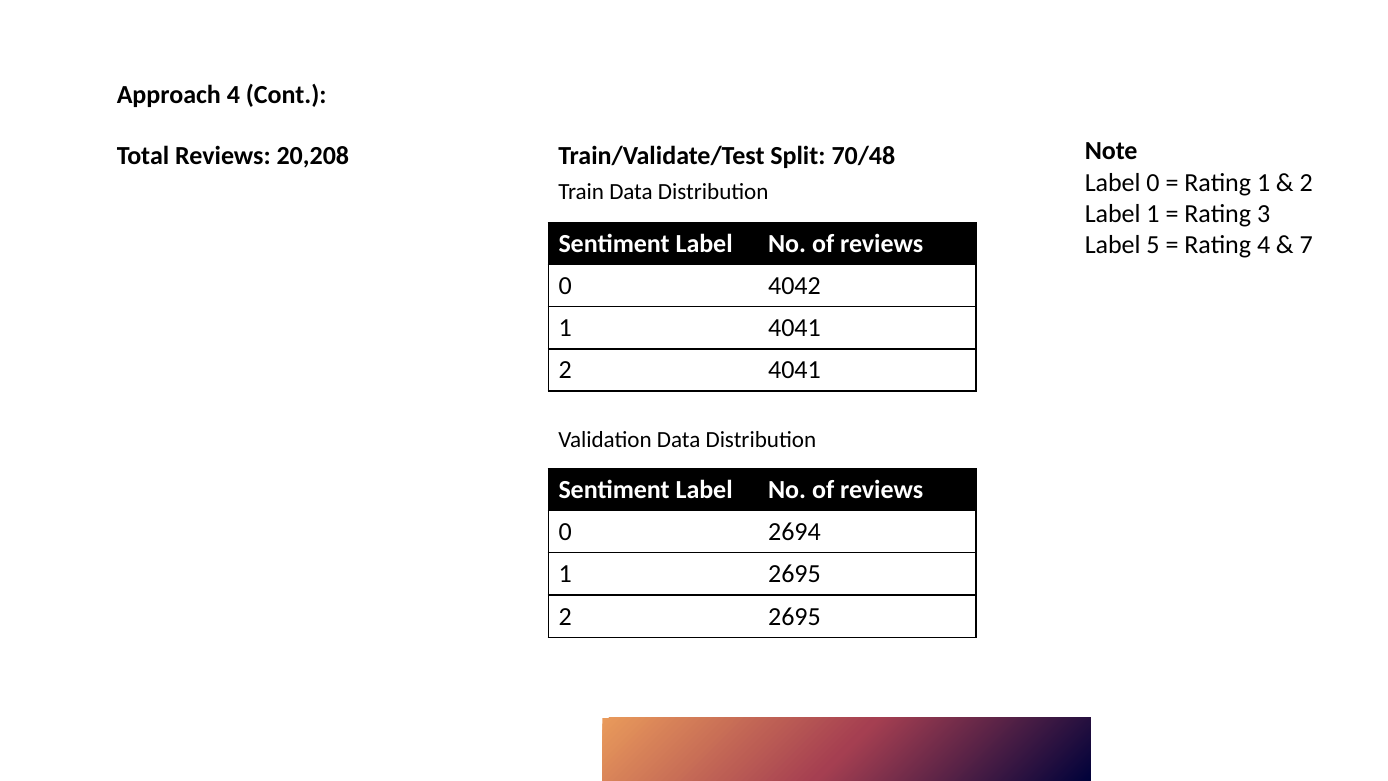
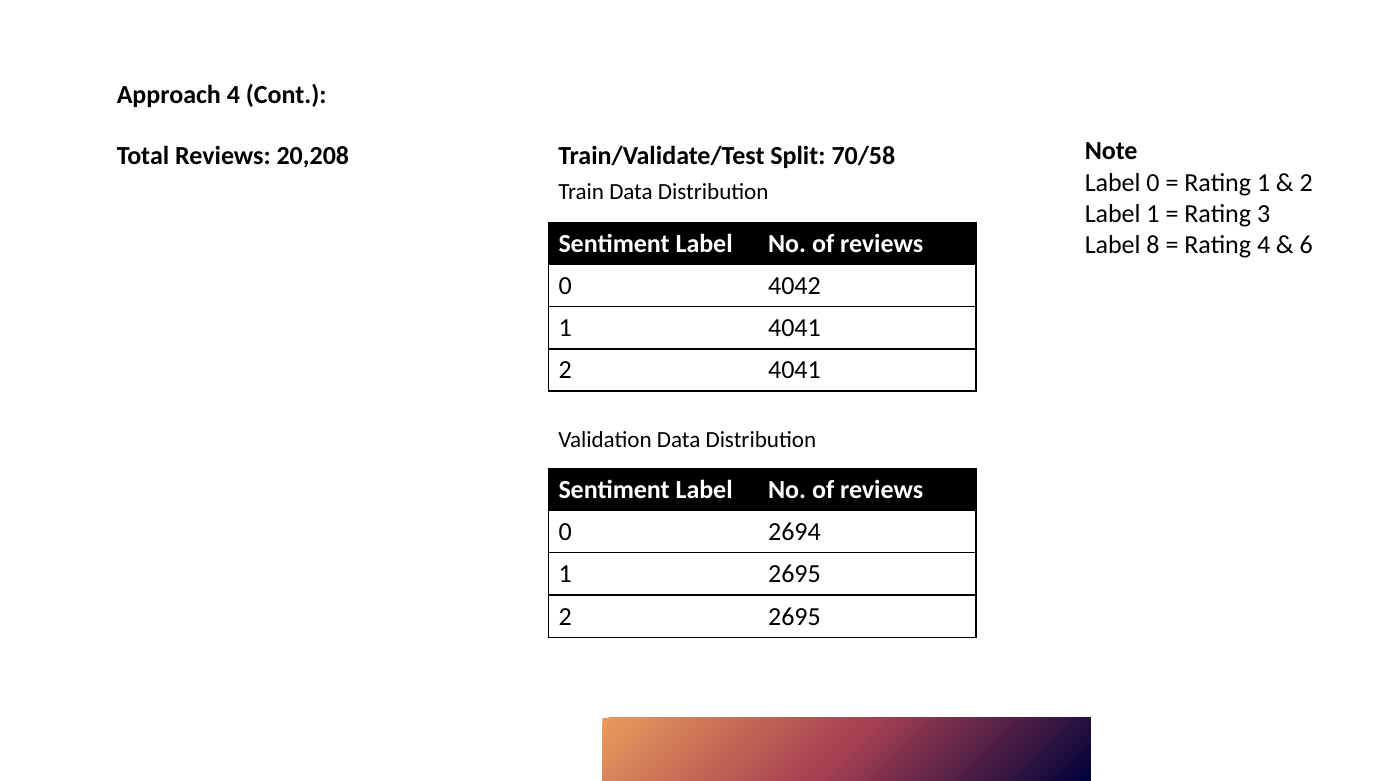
70/48: 70/48 -> 70/58
5: 5 -> 8
7: 7 -> 6
